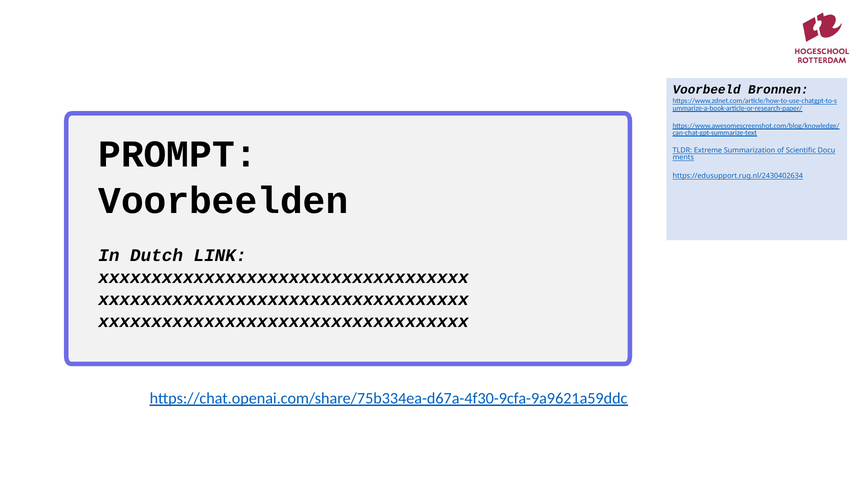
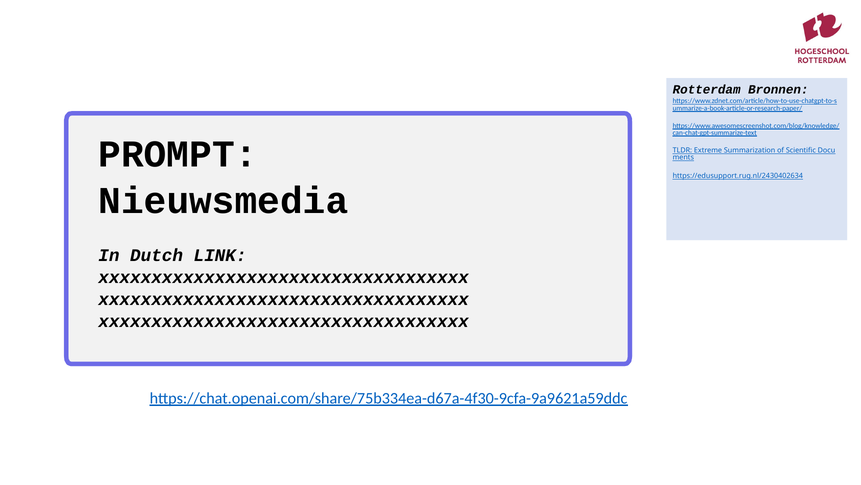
Voorbeeld: Voorbeeld -> Rotterdam
Voorbeelden: Voorbeelden -> Nieuwsmedia
